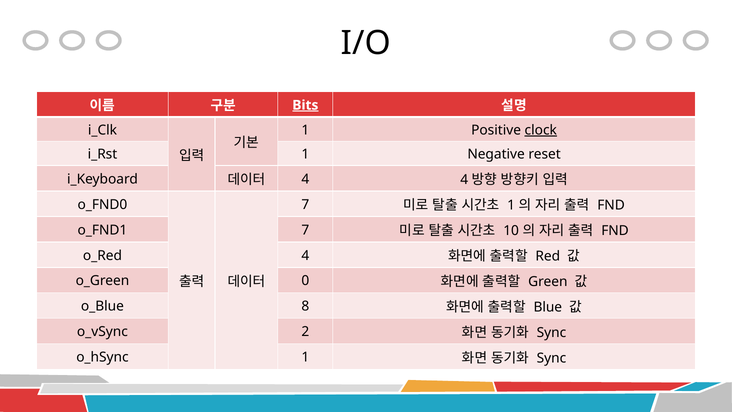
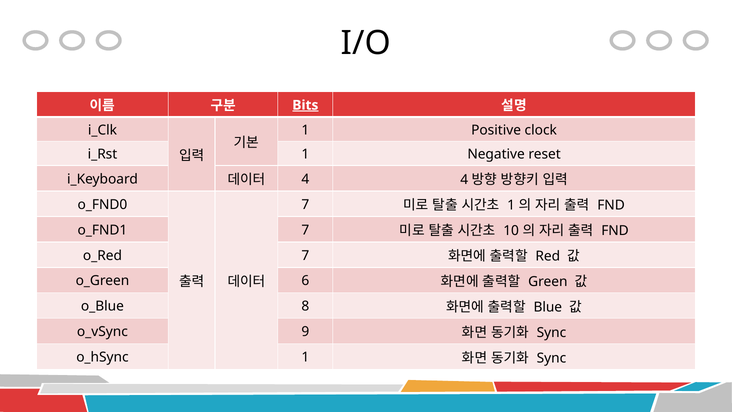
clock underline: present -> none
4 at (305, 255): 4 -> 7
0: 0 -> 6
2: 2 -> 9
